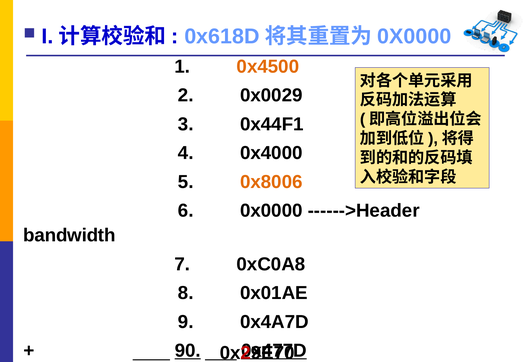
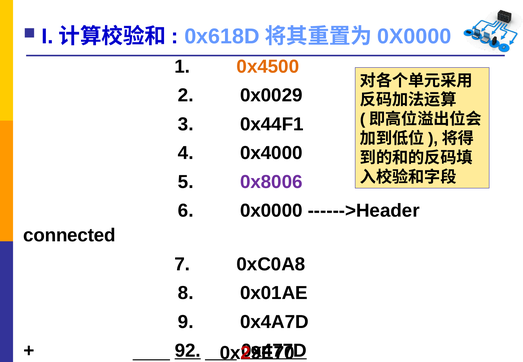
0x8006 colour: orange -> purple
bandwidth: bandwidth -> connected
90: 90 -> 92
